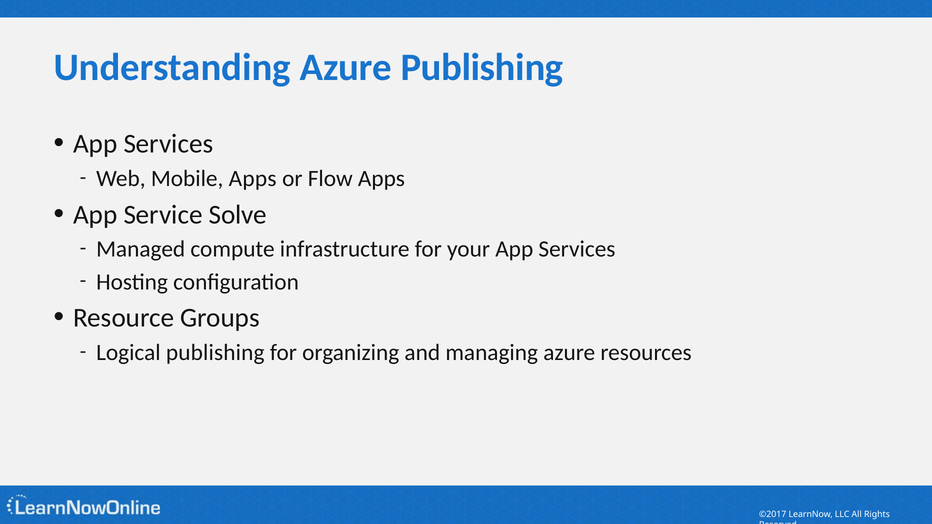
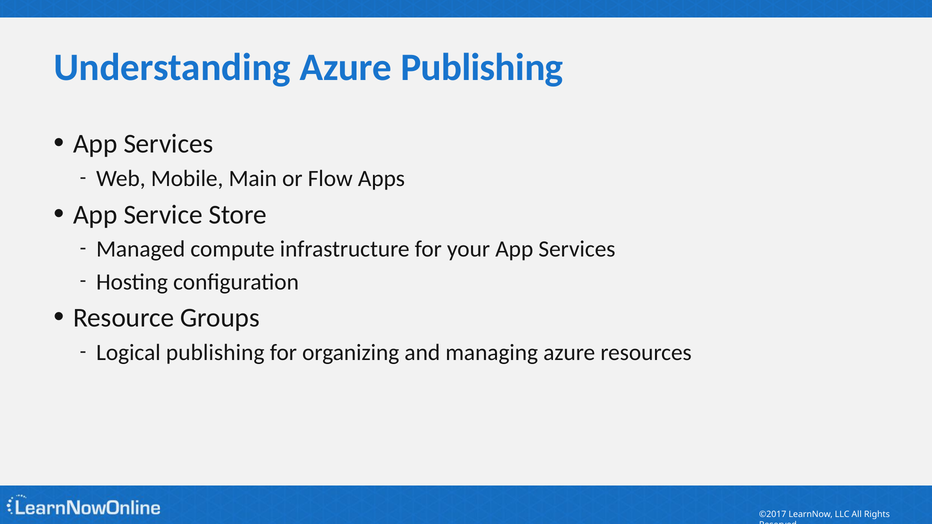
Mobile Apps: Apps -> Main
Solve: Solve -> Store
